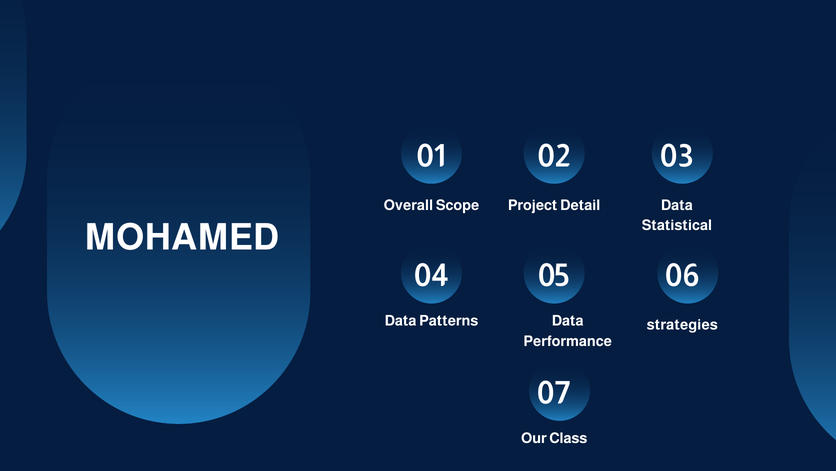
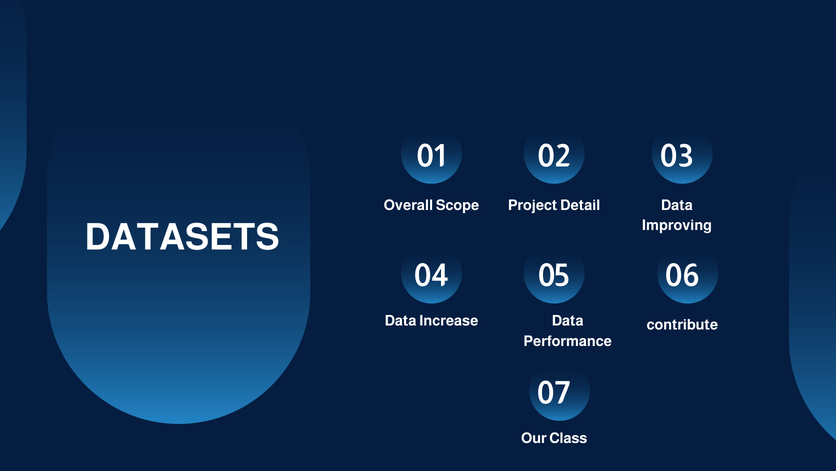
Statistical: Statistical -> Improving
MOHAMED: MOHAMED -> DATASETS
Patterns: Patterns -> Increase
strategies: strategies -> contribute
